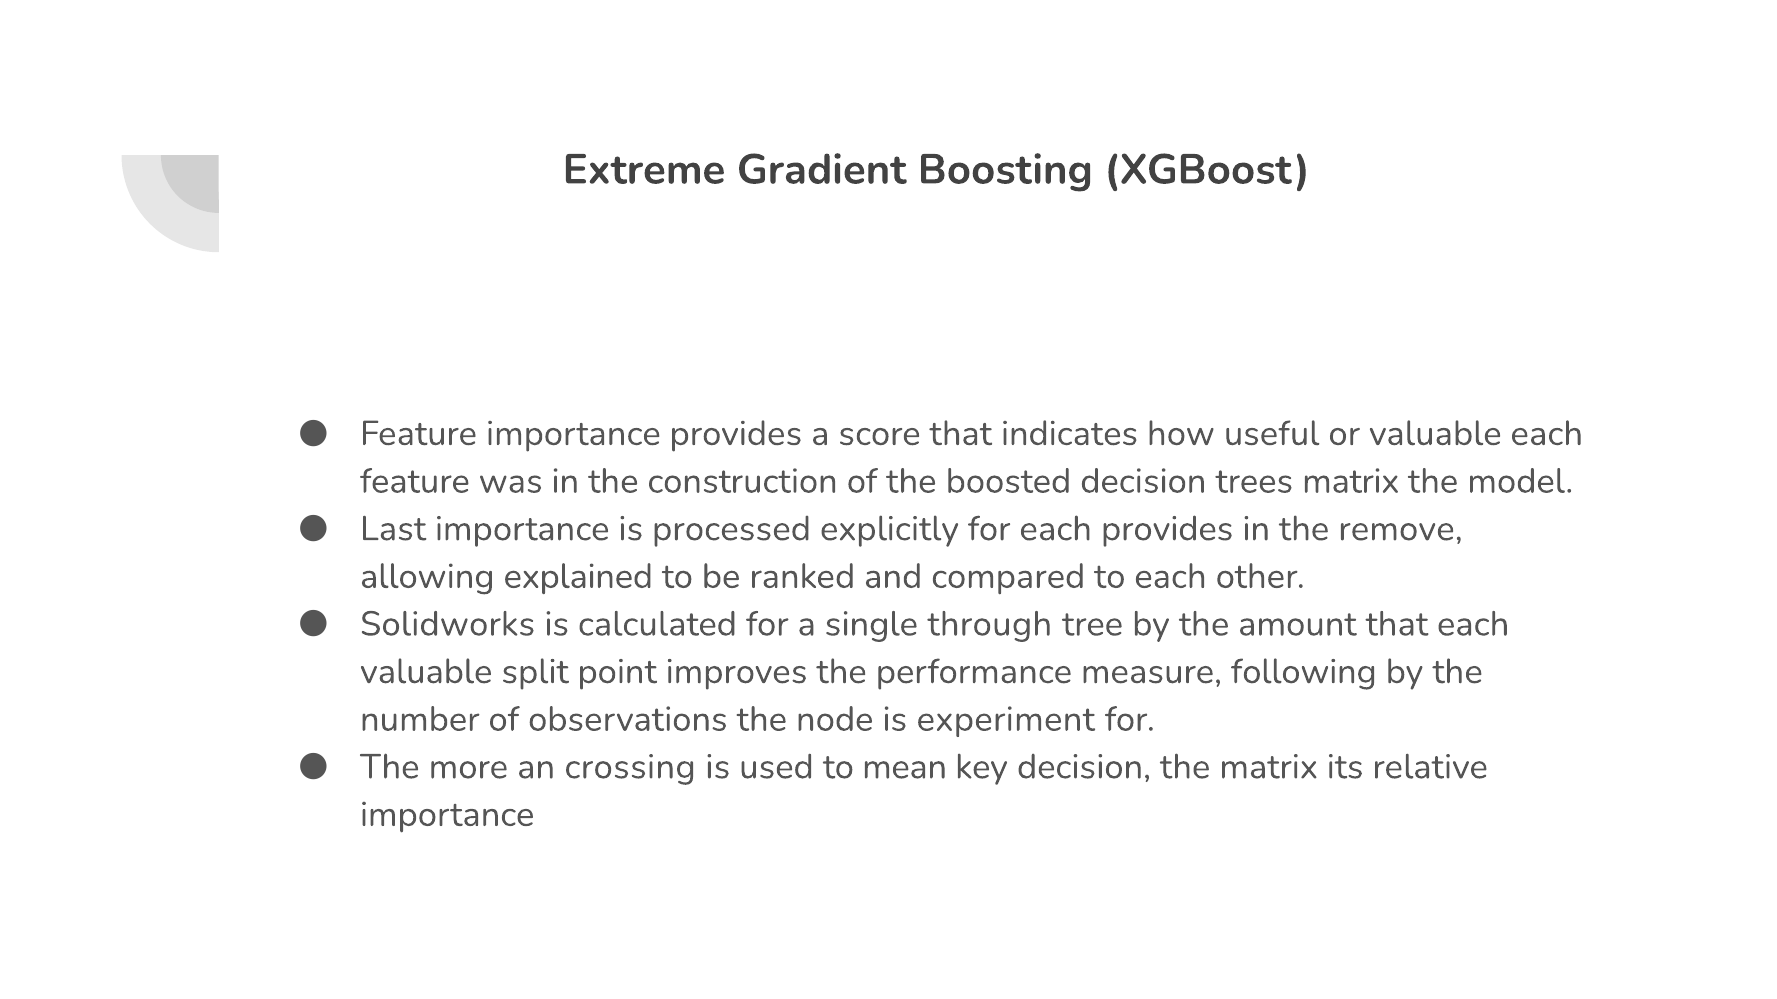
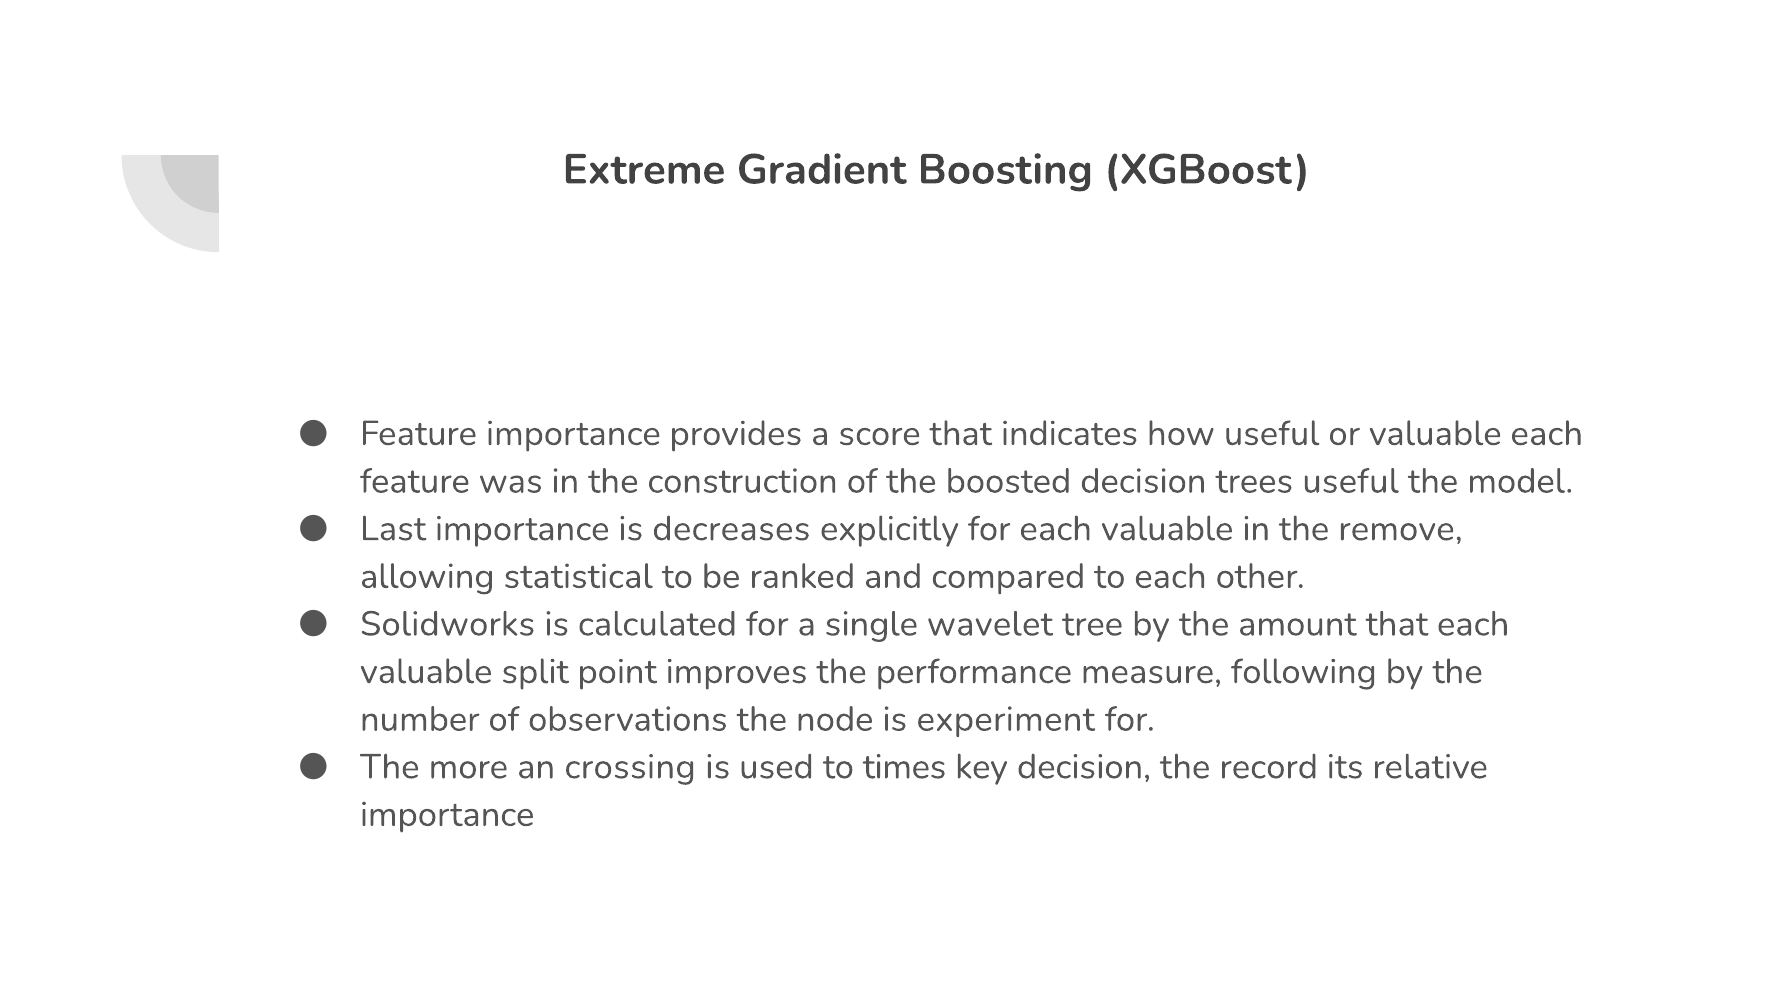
trees matrix: matrix -> useful
processed: processed -> decreases
for each provides: provides -> valuable
explained: explained -> statistical
through: through -> wavelet
mean: mean -> times
the matrix: matrix -> record
